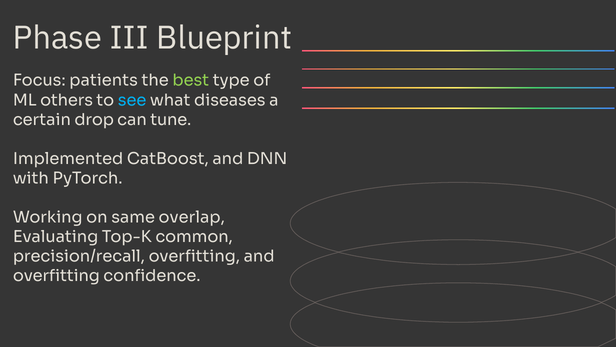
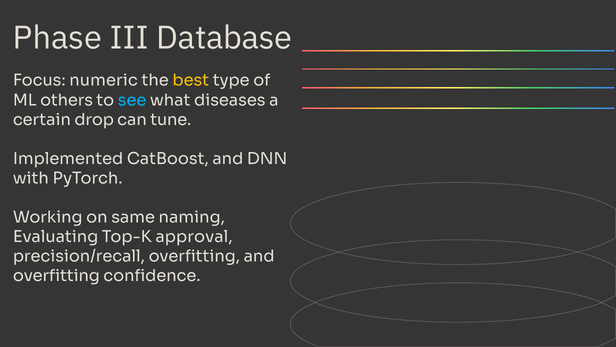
Blueprint: Blueprint -> Database
patients: patients -> numeric
best colour: light green -> yellow
overlap: overlap -> naming
common: common -> approval
